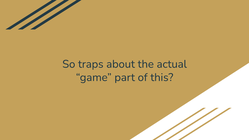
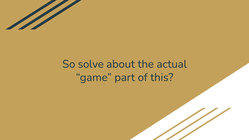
traps: traps -> solve
